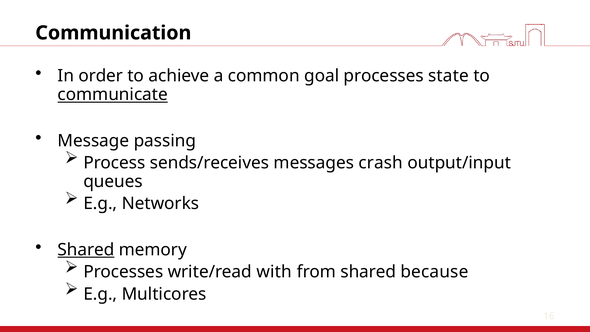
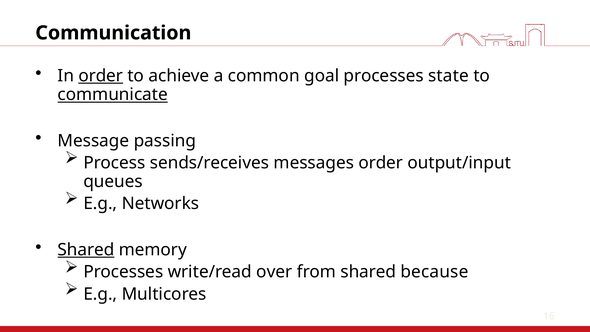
order at (101, 76) underline: none -> present
messages crash: crash -> order
with: with -> over
